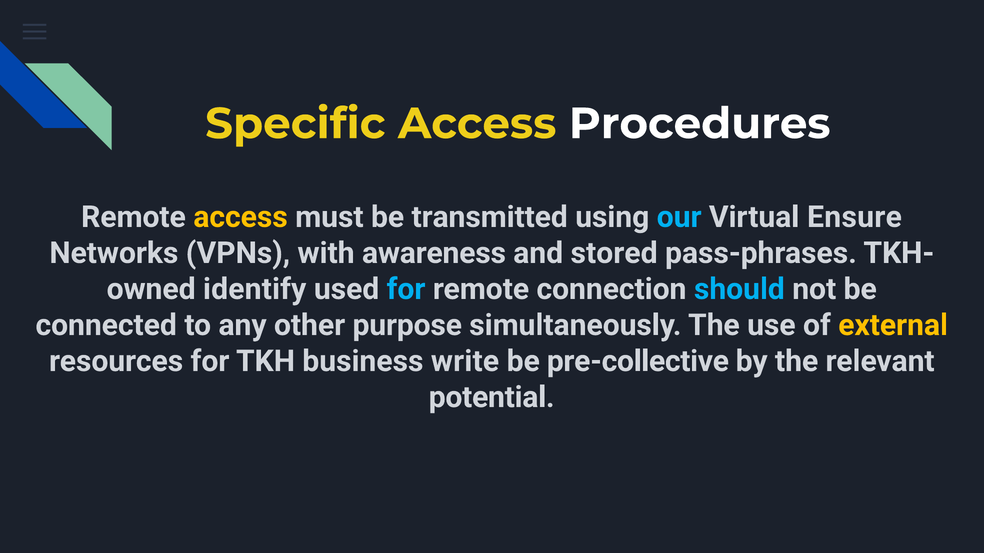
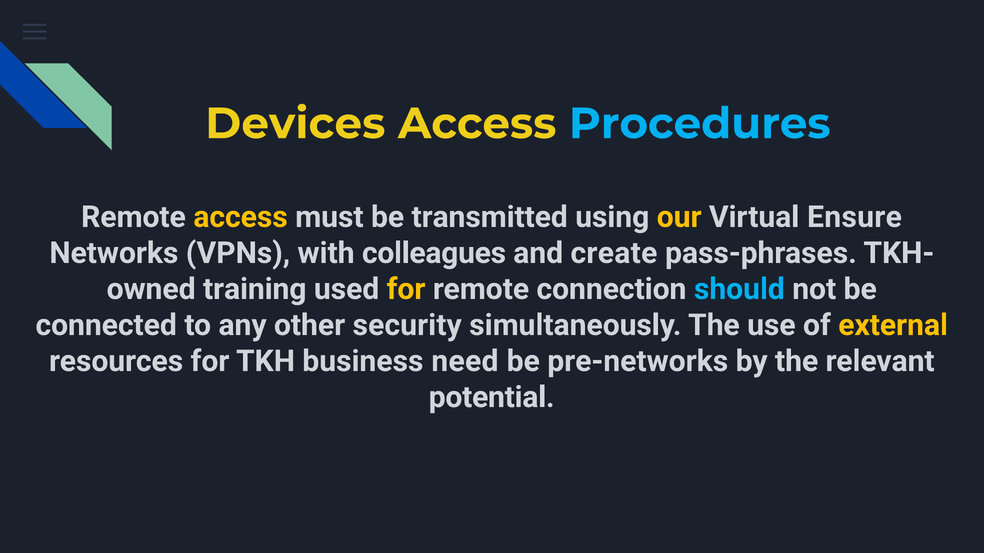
Specific: Specific -> Devices
Procedures colour: white -> light blue
our colour: light blue -> yellow
awareness: awareness -> colleagues
stored: stored -> create
identify: identify -> training
for at (406, 289) colour: light blue -> yellow
purpose: purpose -> security
write: write -> need
pre-collective: pre-collective -> pre-networks
